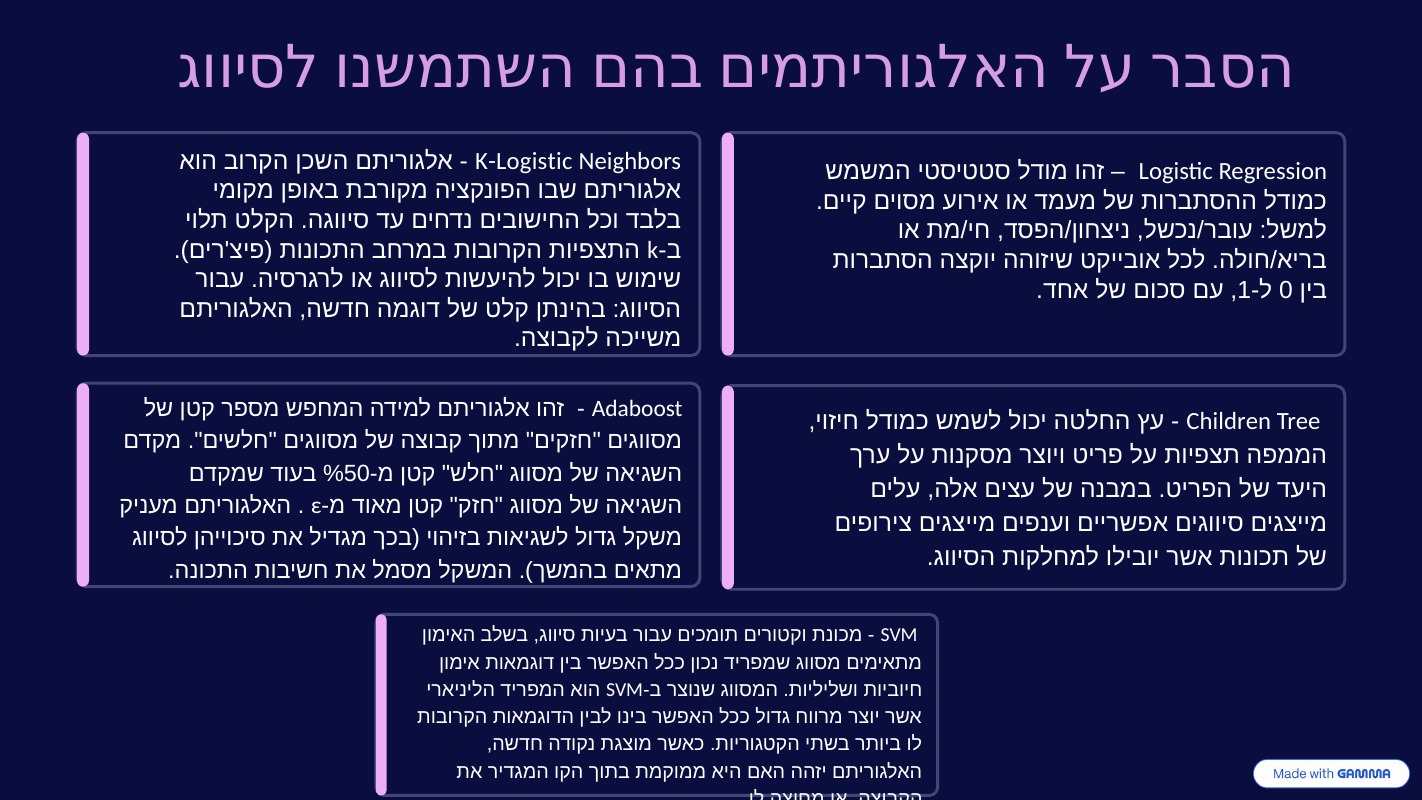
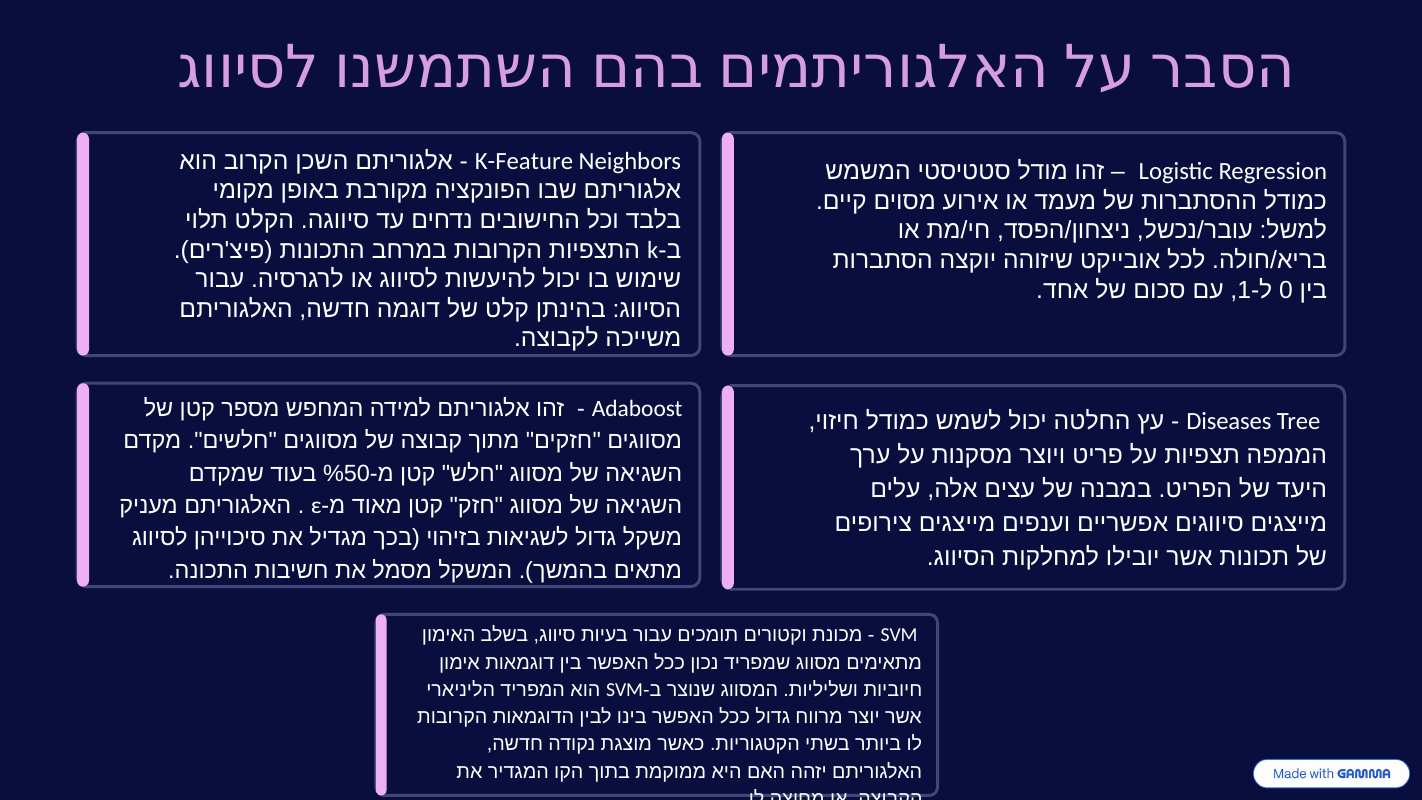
K-Logistic: K-Logistic -> K-Feature
Children: Children -> Diseases
